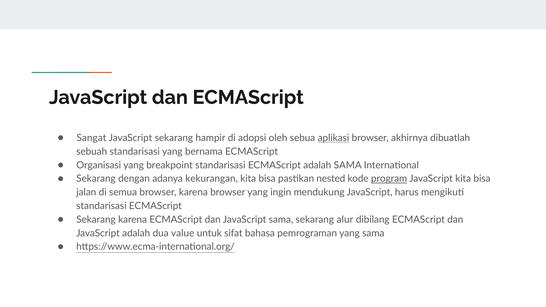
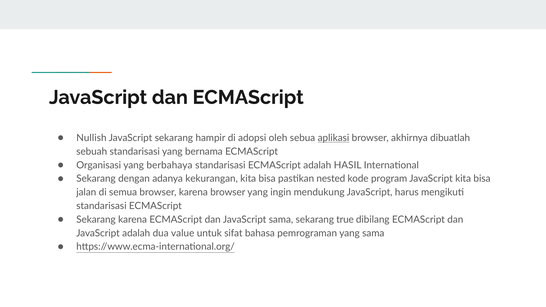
Sangat: Sangat -> Nullish
breakpoint: breakpoint -> berbahaya
adalah SAMA: SAMA -> HASIL
program underline: present -> none
alur: alur -> true
